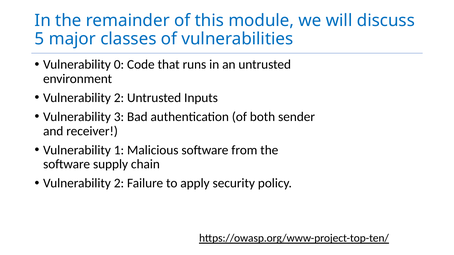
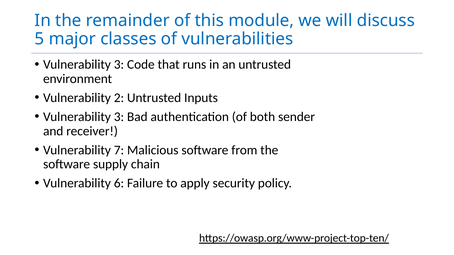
0 at (119, 65): 0 -> 3
1: 1 -> 7
2 at (119, 183): 2 -> 6
